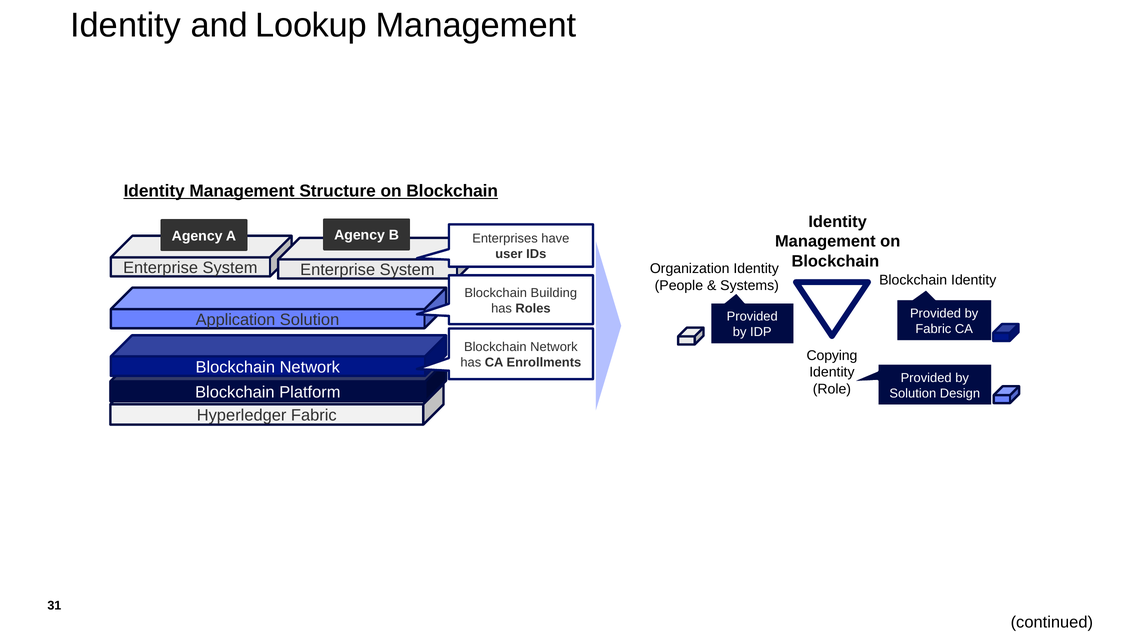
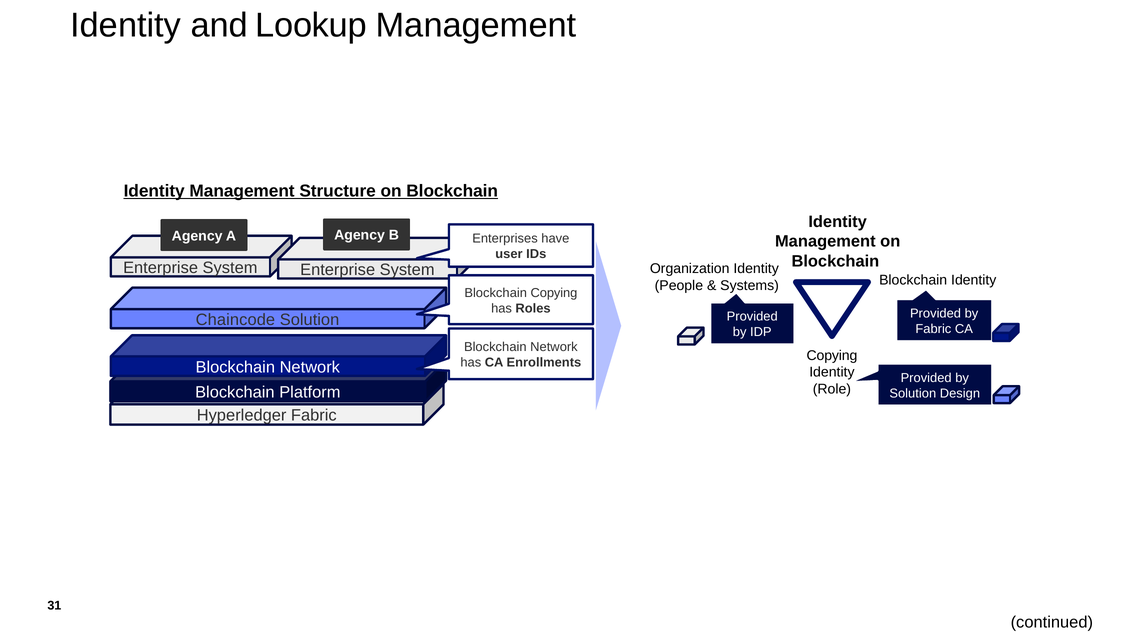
Blockchain Building: Building -> Copying
Application: Application -> Chaincode
